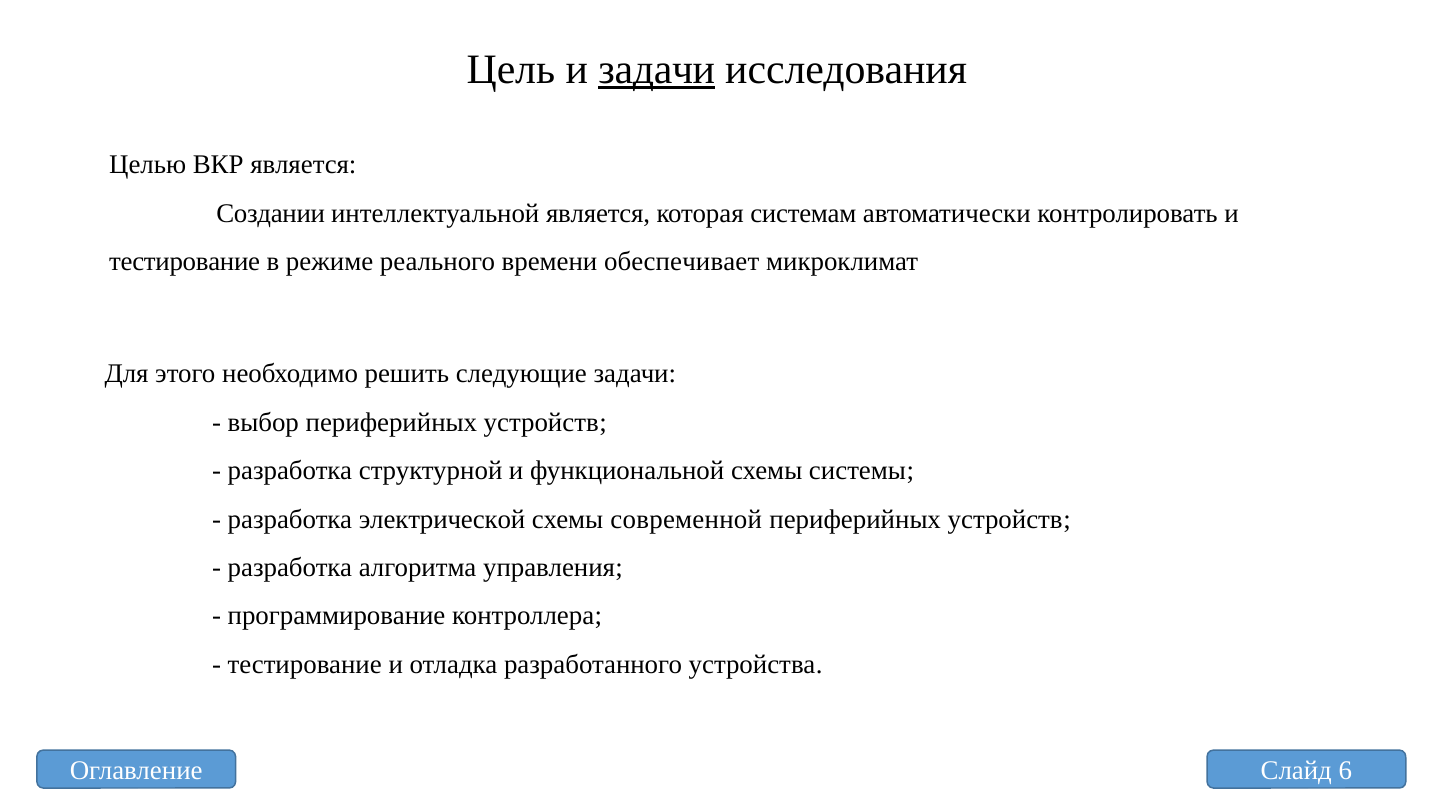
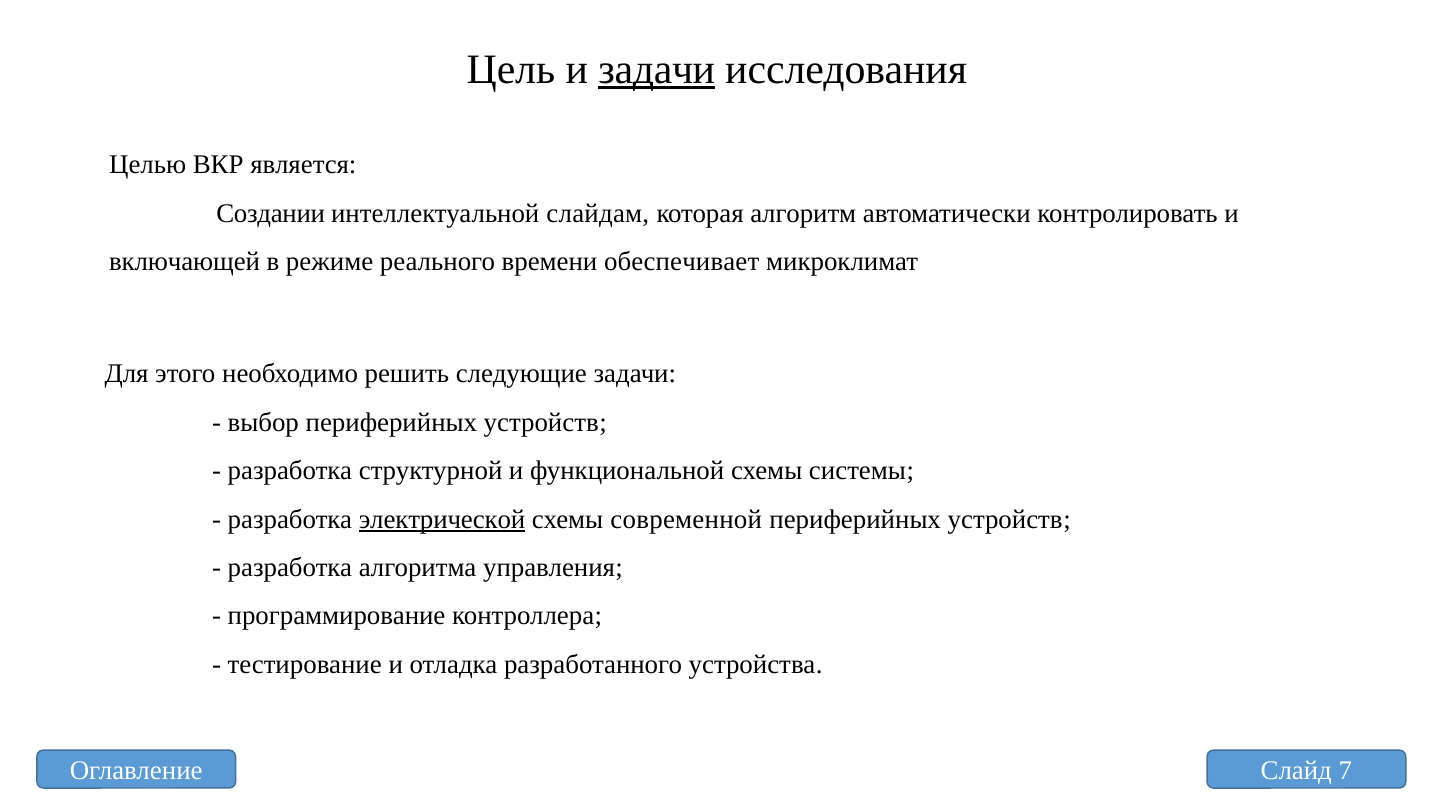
интеллектуальной является: является -> слайдам
системам: системам -> алгоритм
тестирование at (185, 262): тестирование -> включающей
электрической underline: none -> present
6: 6 -> 7
